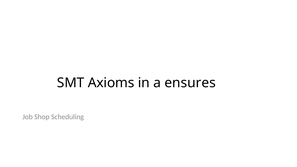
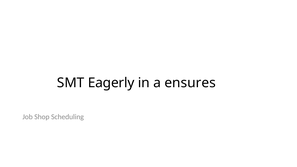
Axioms: Axioms -> Eagerly
